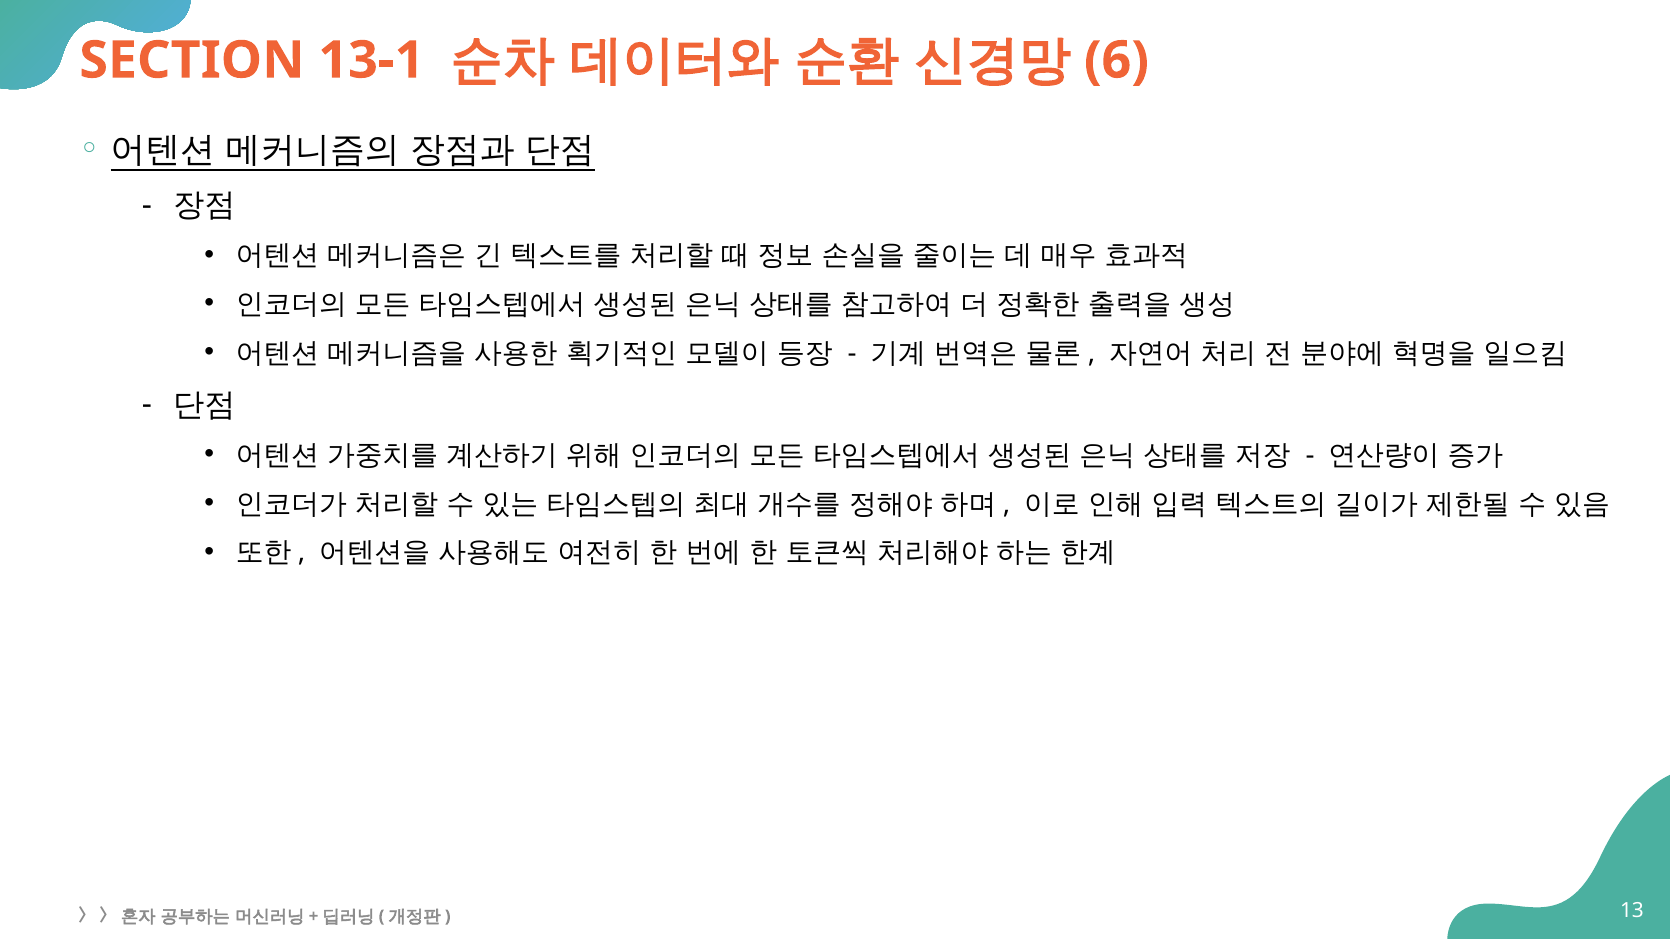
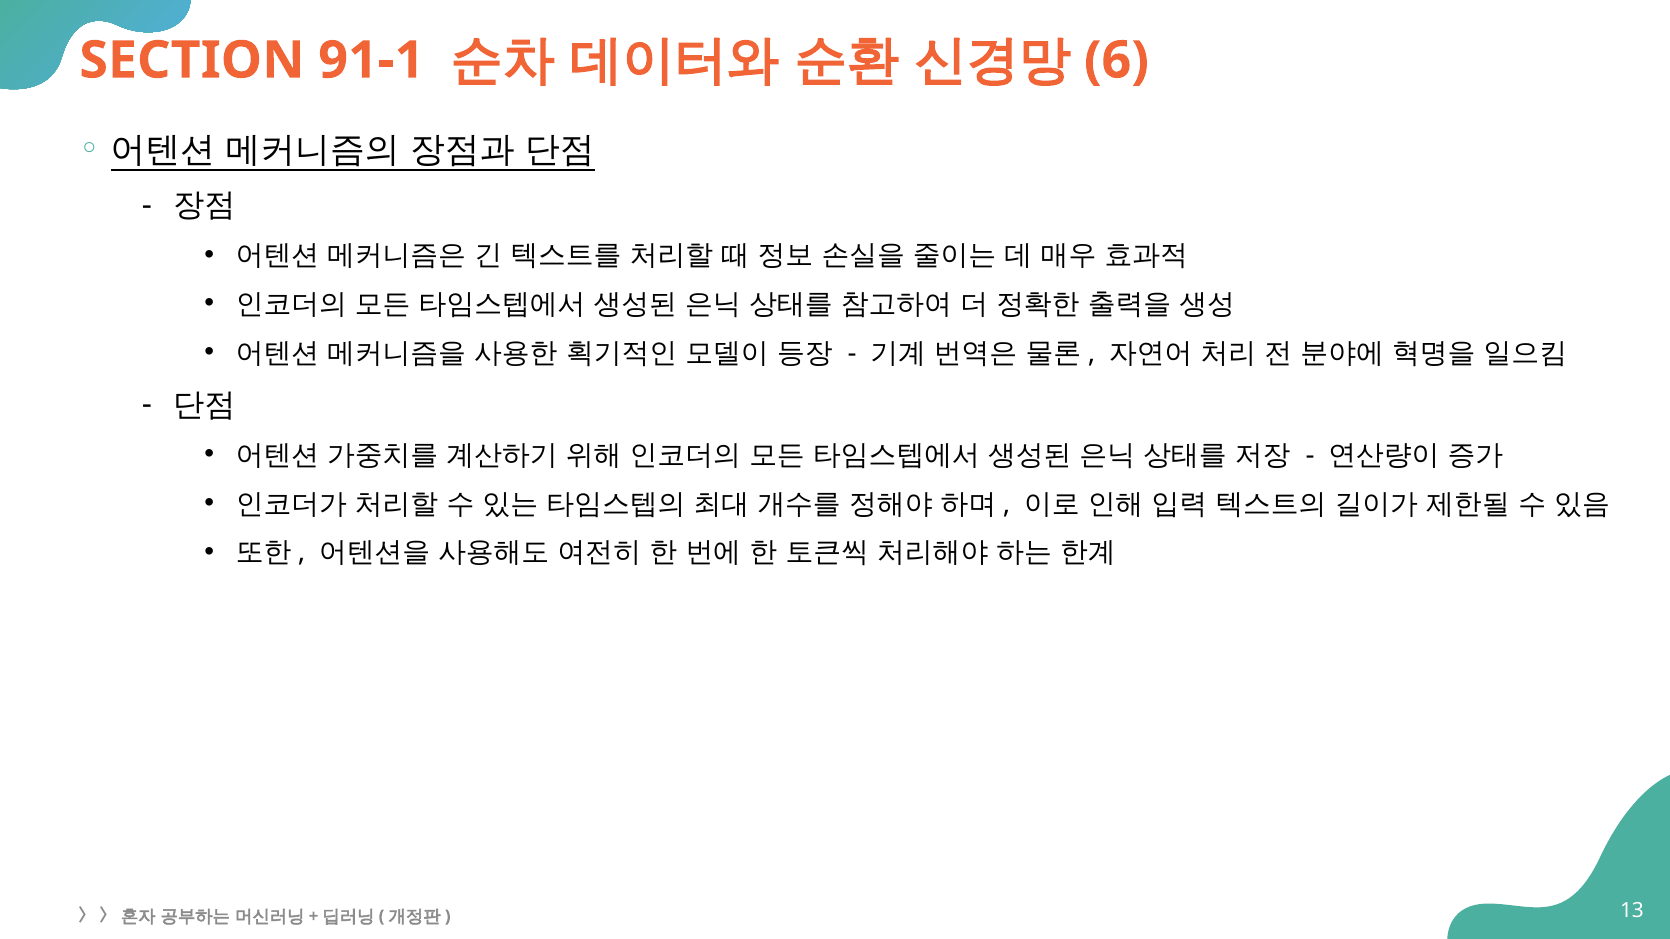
13-1: 13-1 -> 91-1
